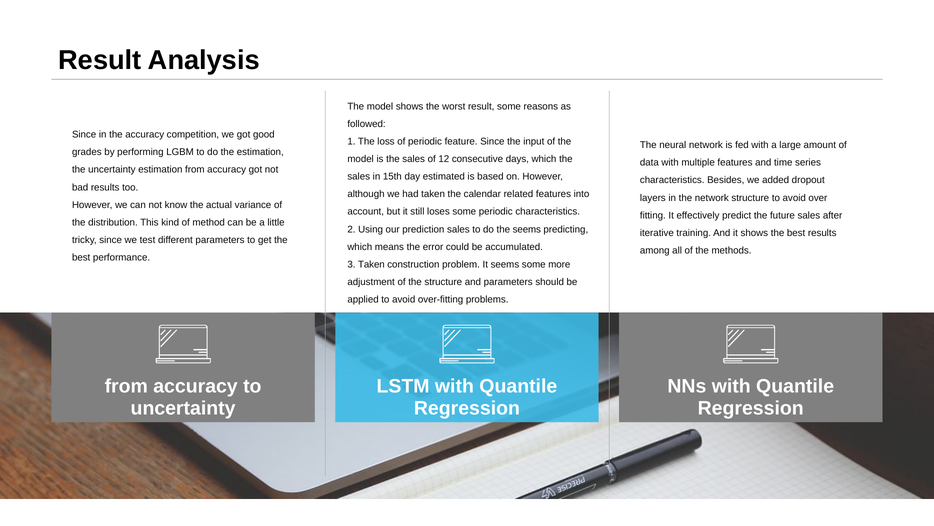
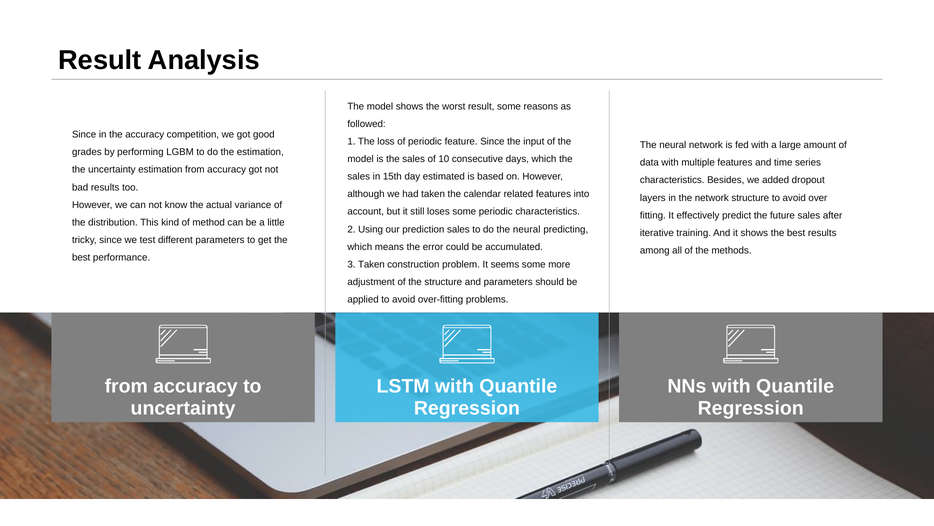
12: 12 -> 10
do the seems: seems -> neural
